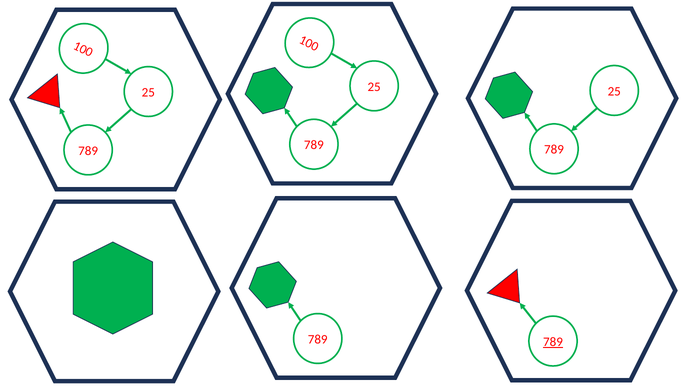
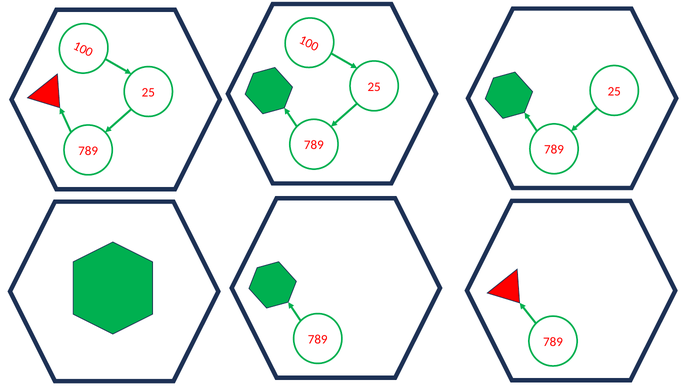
789 at (553, 342) underline: present -> none
